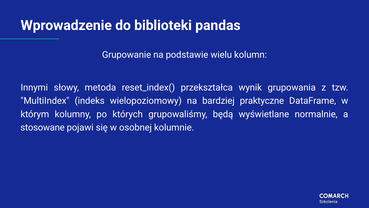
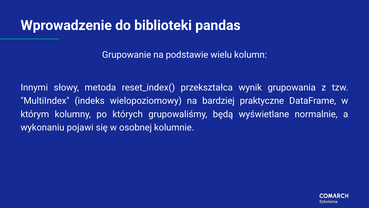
stosowane: stosowane -> wykonaniu
